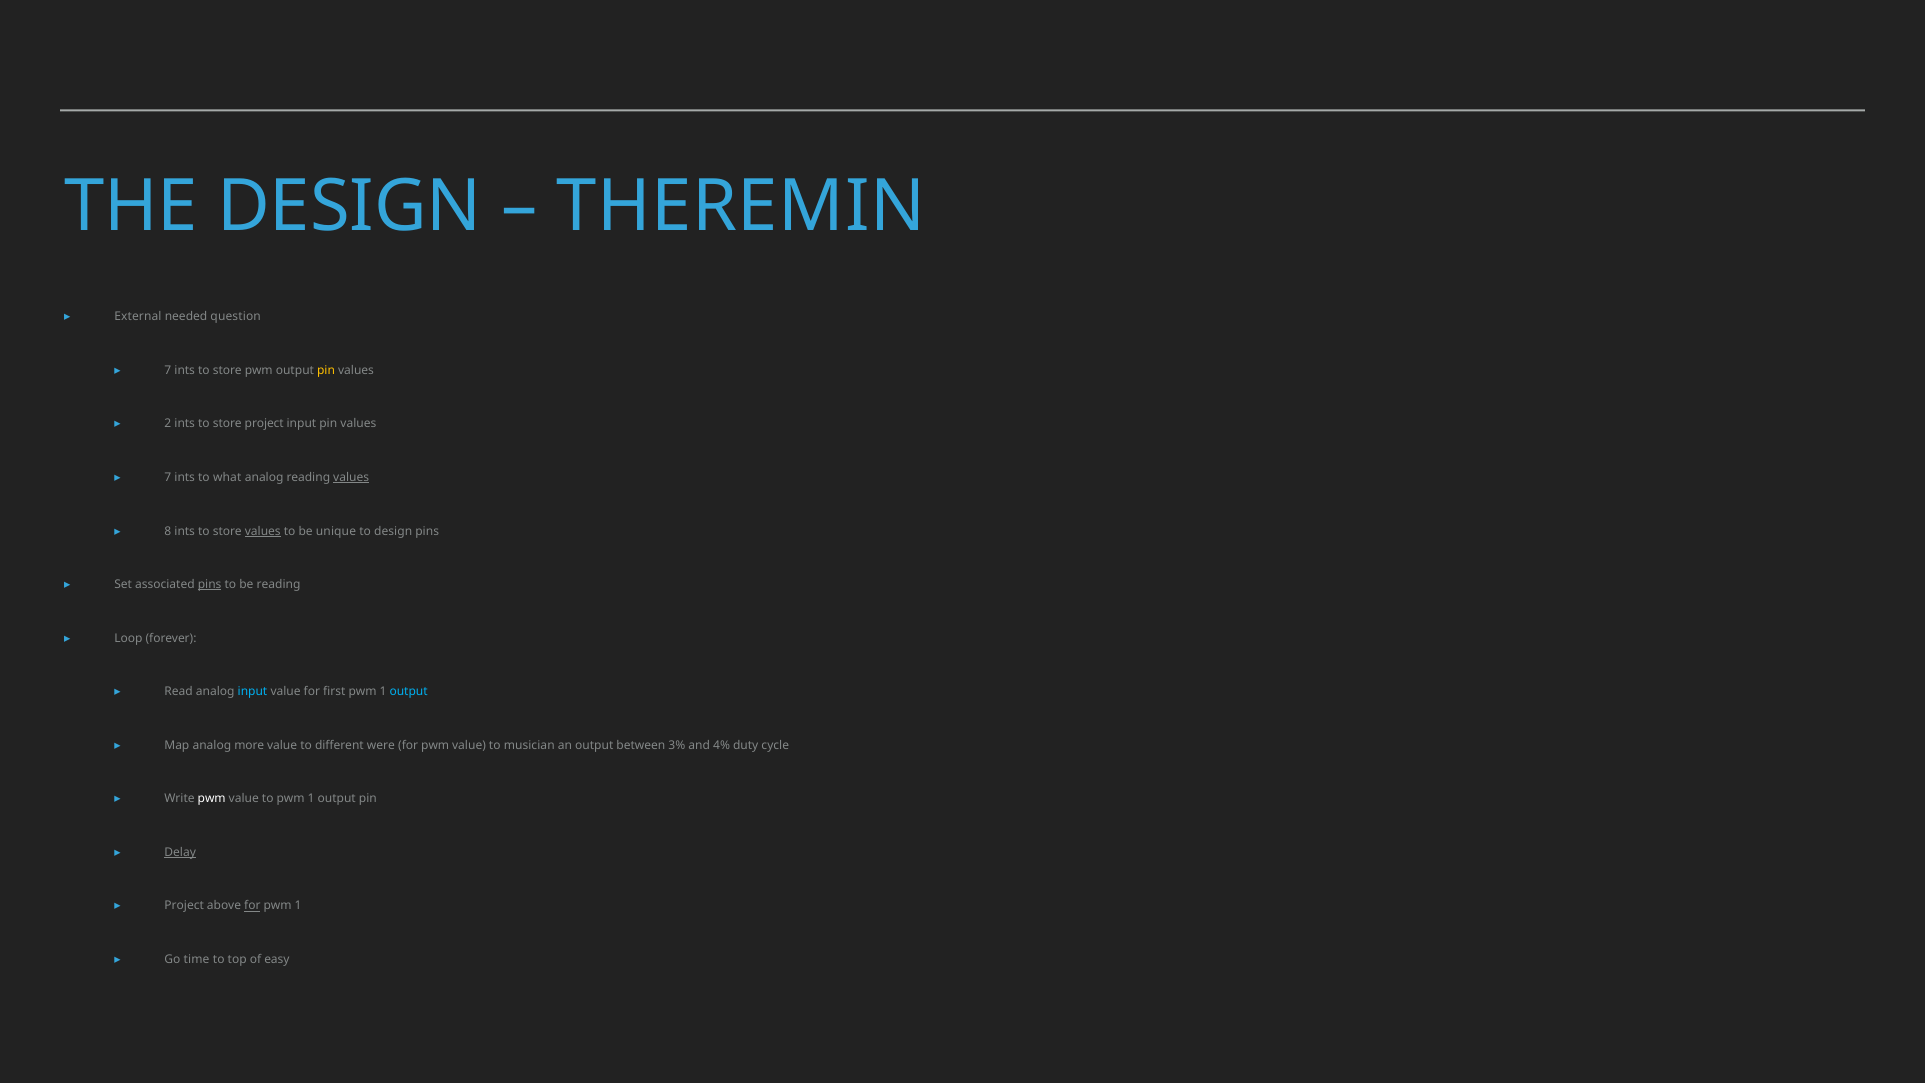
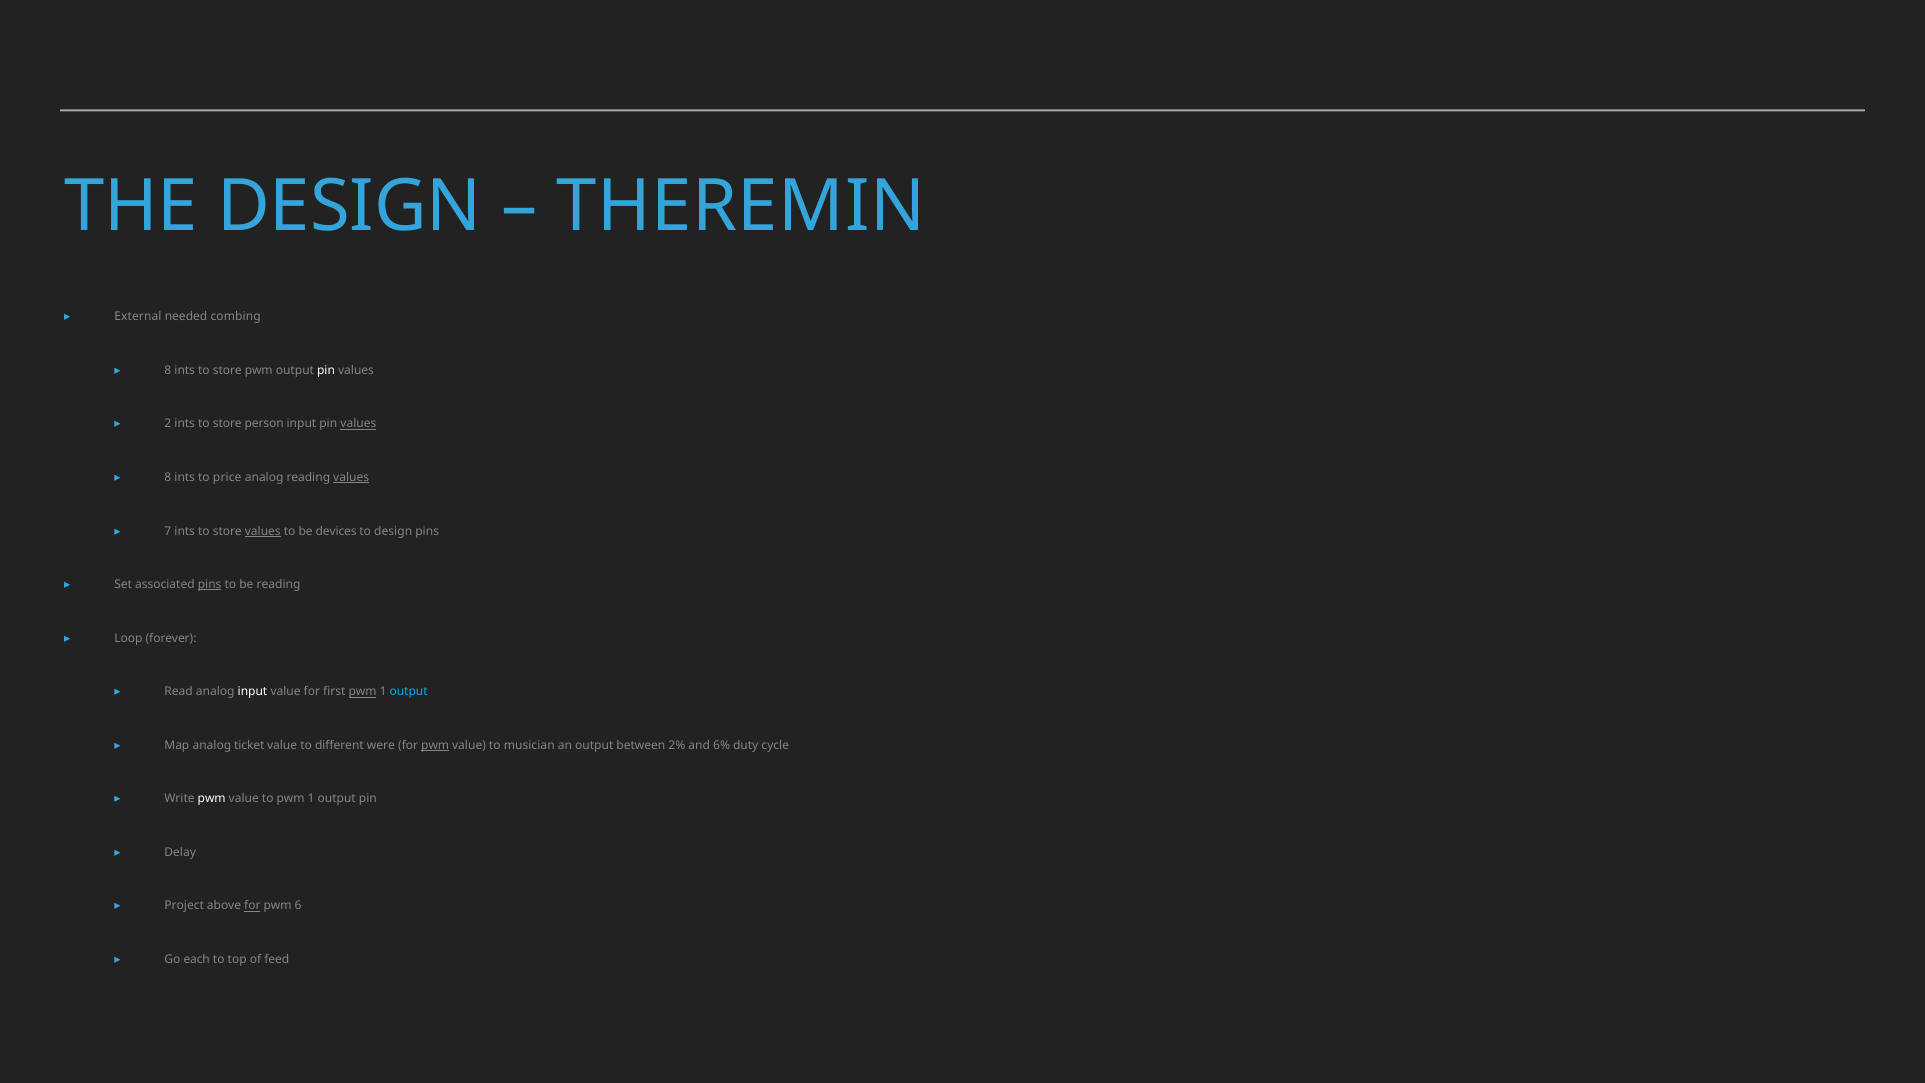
question: question -> combing
7 at (168, 370): 7 -> 8
pin at (326, 370) colour: yellow -> white
store project: project -> person
values at (358, 424) underline: none -> present
7 at (168, 477): 7 -> 8
what: what -> price
8: 8 -> 7
unique: unique -> devices
input at (253, 692) colour: light blue -> white
pwm at (363, 692) underline: none -> present
more: more -> ticket
pwm at (435, 745) underline: none -> present
3%: 3% -> 2%
4%: 4% -> 6%
Delay underline: present -> none
1 at (298, 906): 1 -> 6
time: time -> each
easy: easy -> feed
